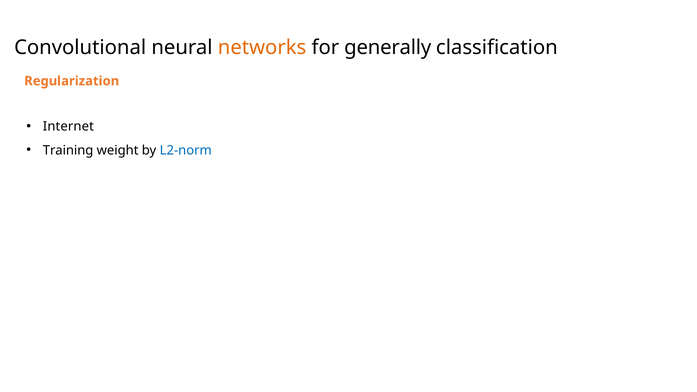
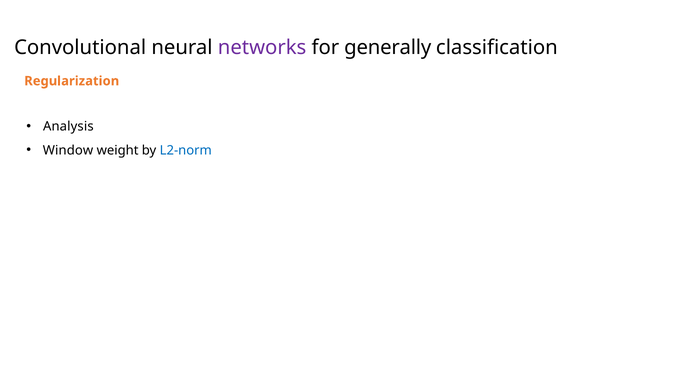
networks colour: orange -> purple
Internet: Internet -> Analysis
Training: Training -> Window
